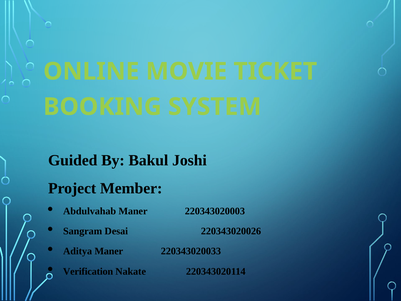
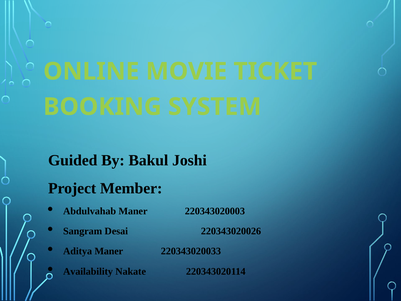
Verification: Verification -> Availability
